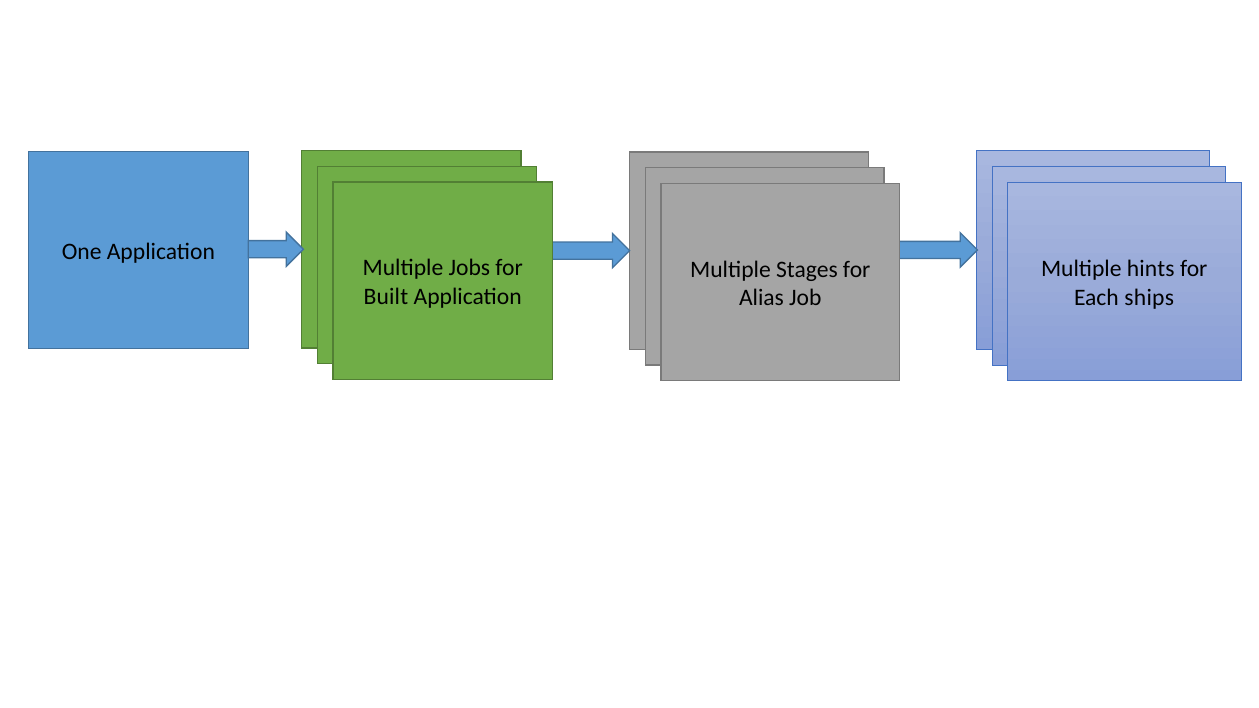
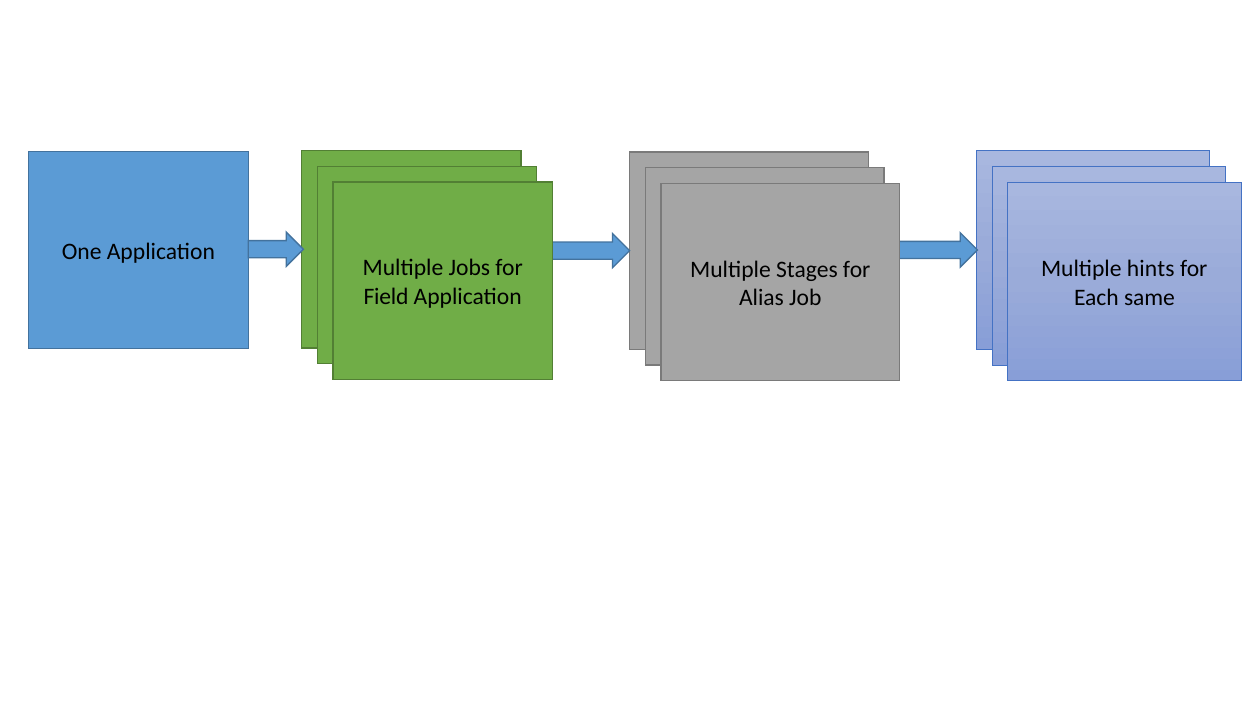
Built: Built -> Field
ships: ships -> same
